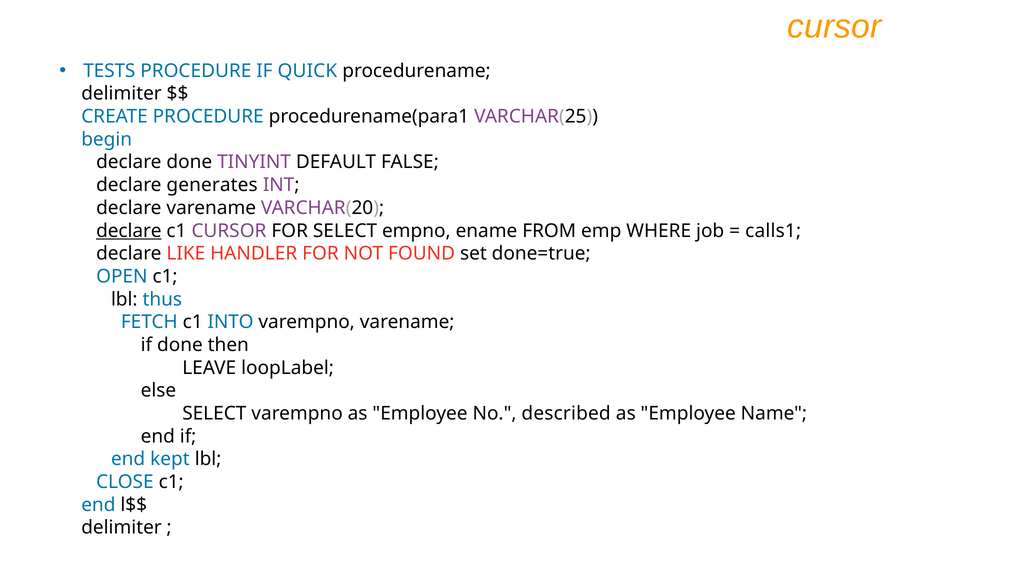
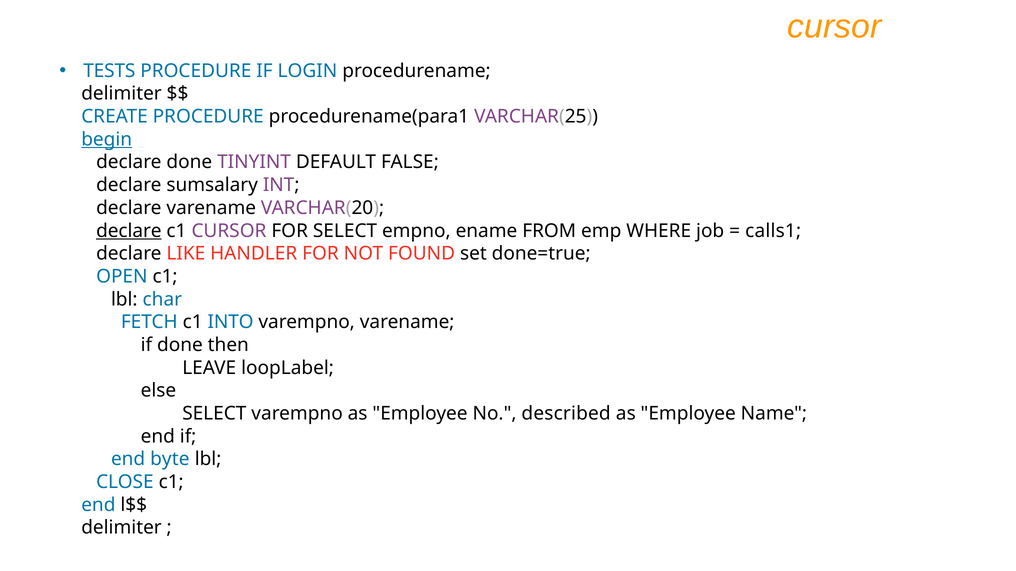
QUICK: QUICK -> LOGIN
begin underline: none -> present
generates: generates -> sumsalary
thus: thus -> char
kept: kept -> byte
